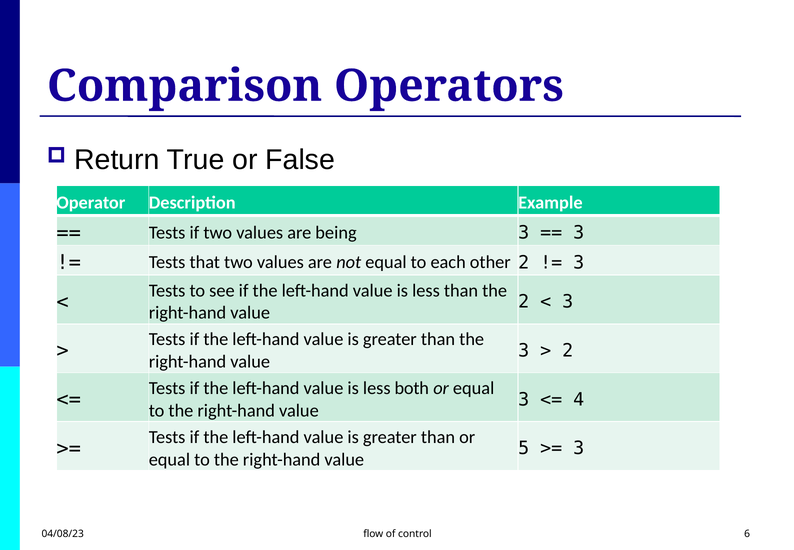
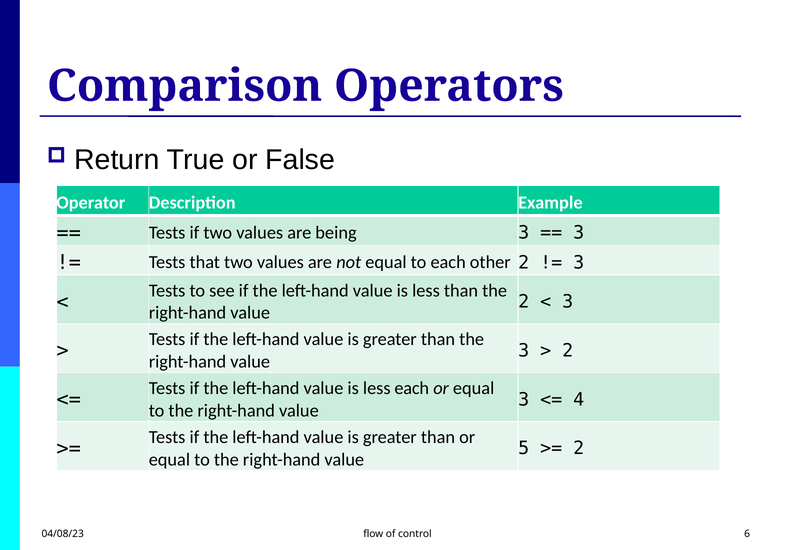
less both: both -> each
3 at (579, 448): 3 -> 2
